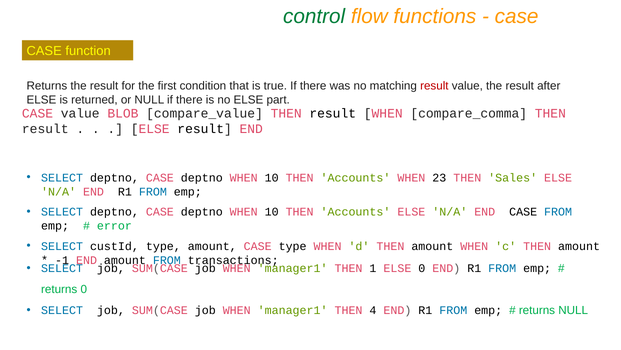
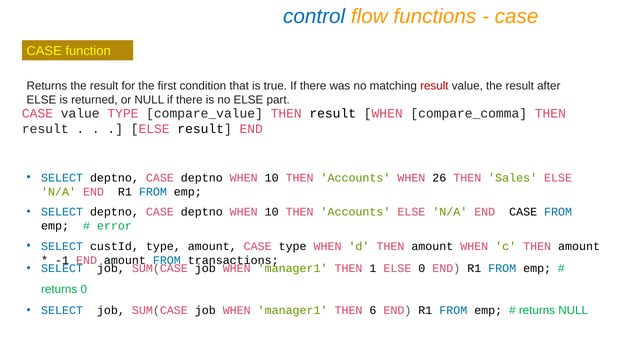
control colour: green -> blue
value BLOB: BLOB -> TYPE
23: 23 -> 26
4: 4 -> 6
